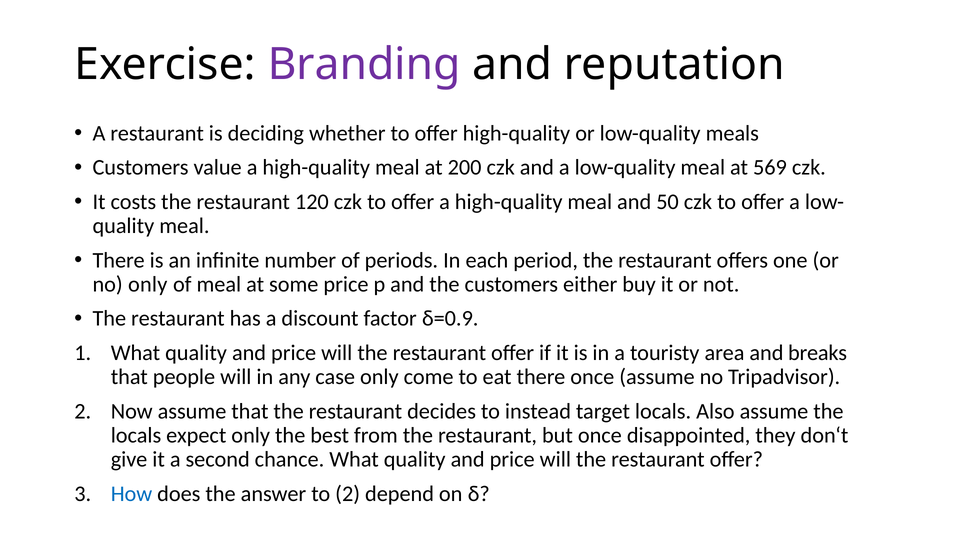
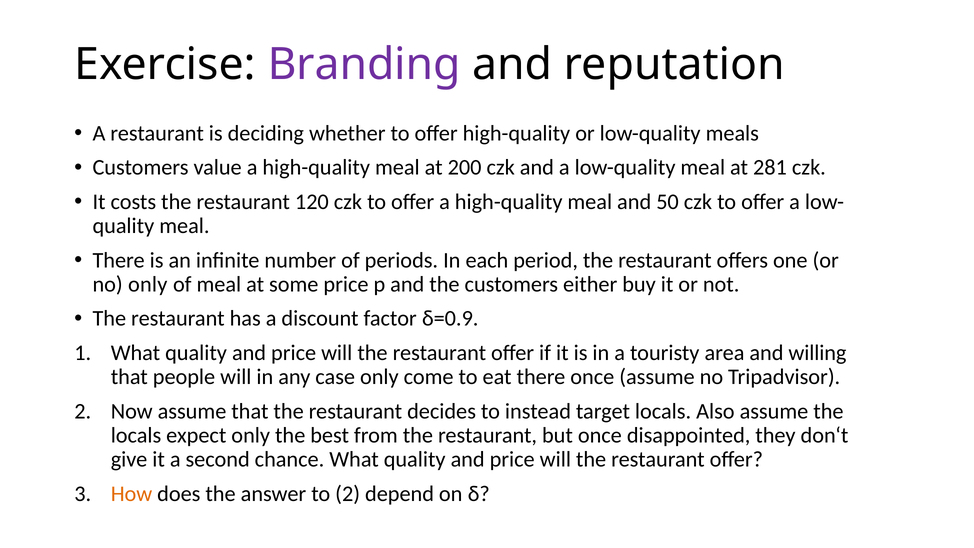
569: 569 -> 281
breaks: breaks -> willing
How colour: blue -> orange
